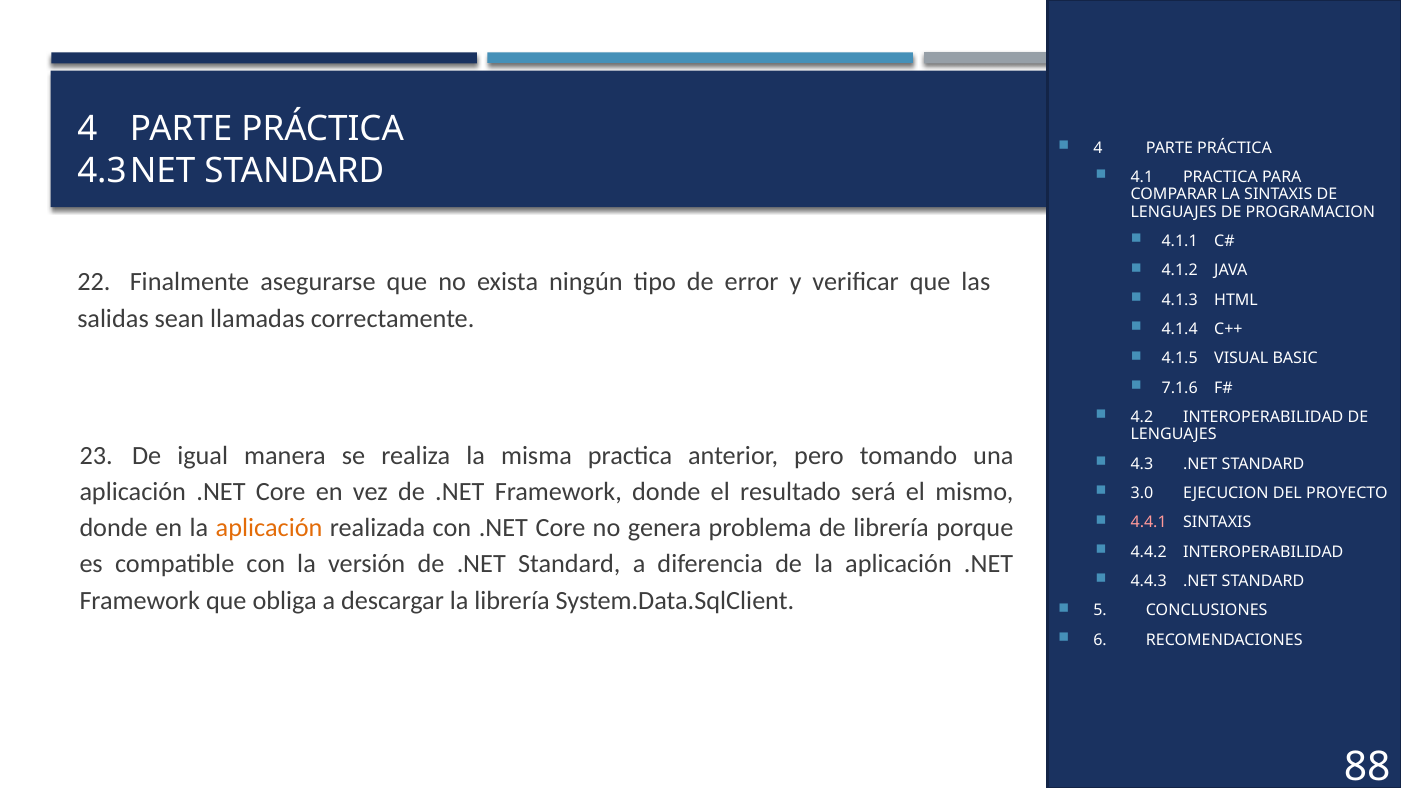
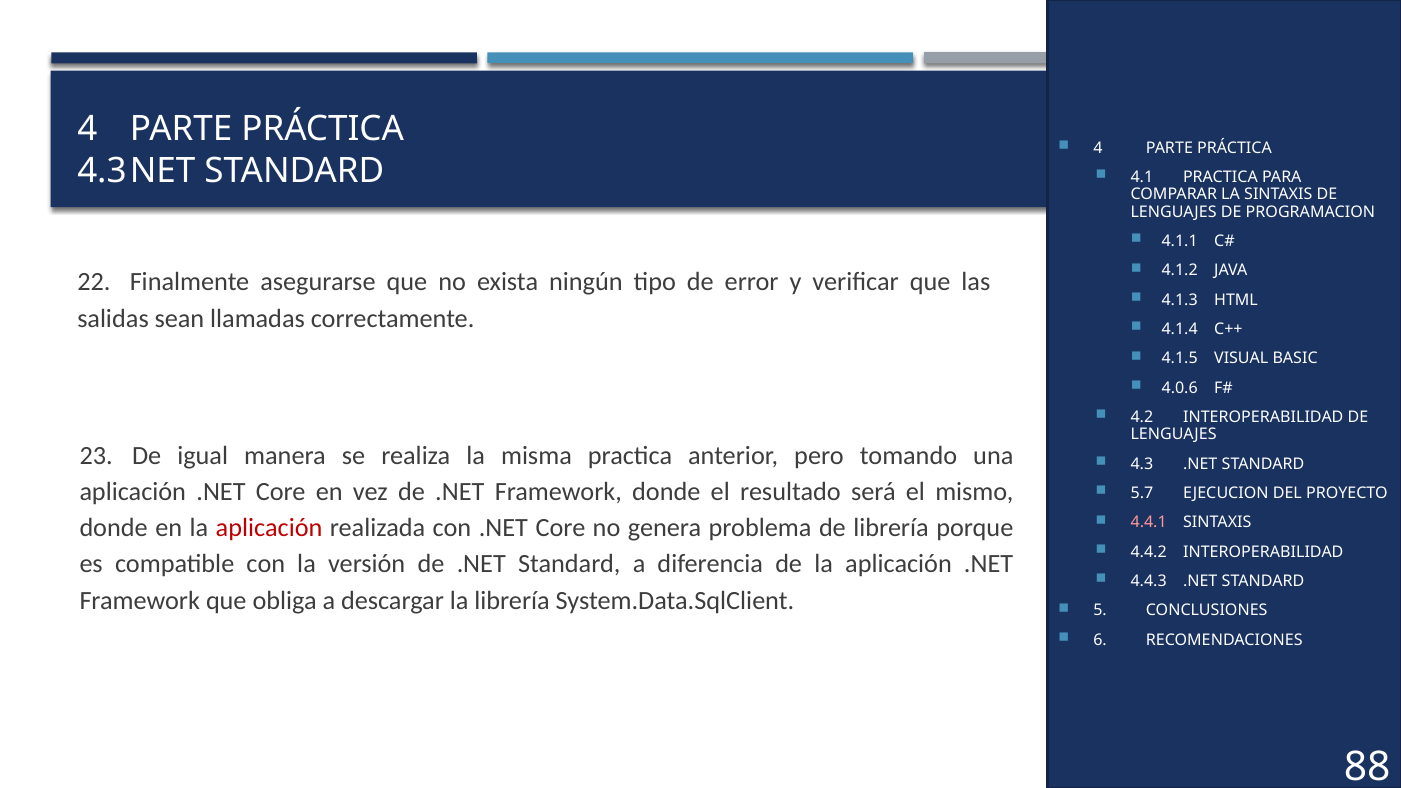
7.1.6: 7.1.6 -> 4.0.6
3.0: 3.0 -> 5.7
aplicación at (269, 528) colour: orange -> red
